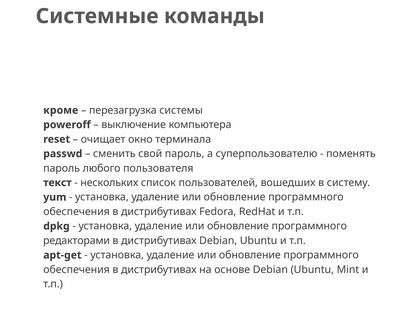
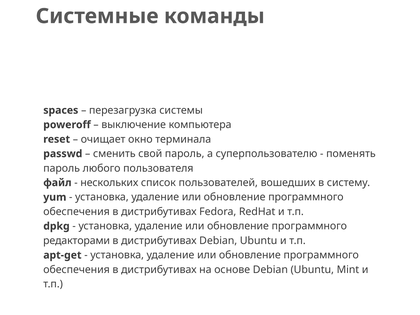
кроме: кроме -> spaces
текст: текст -> файл
